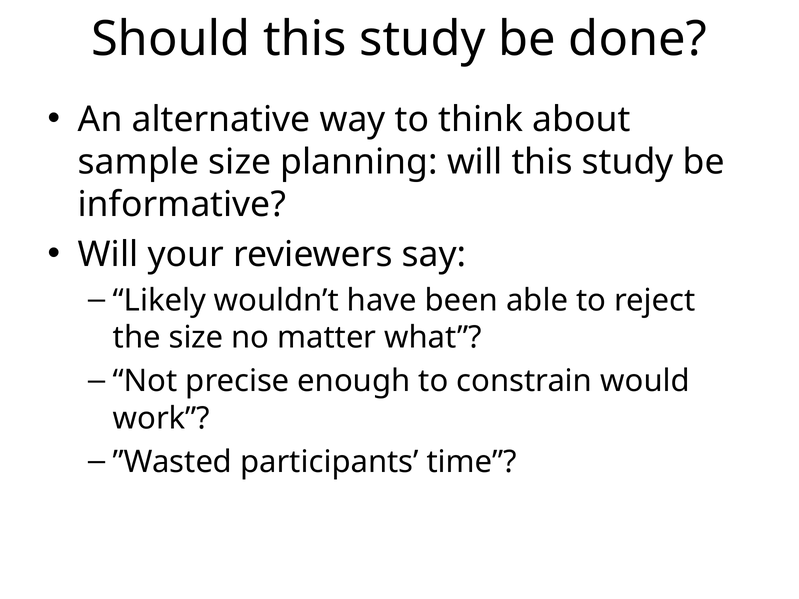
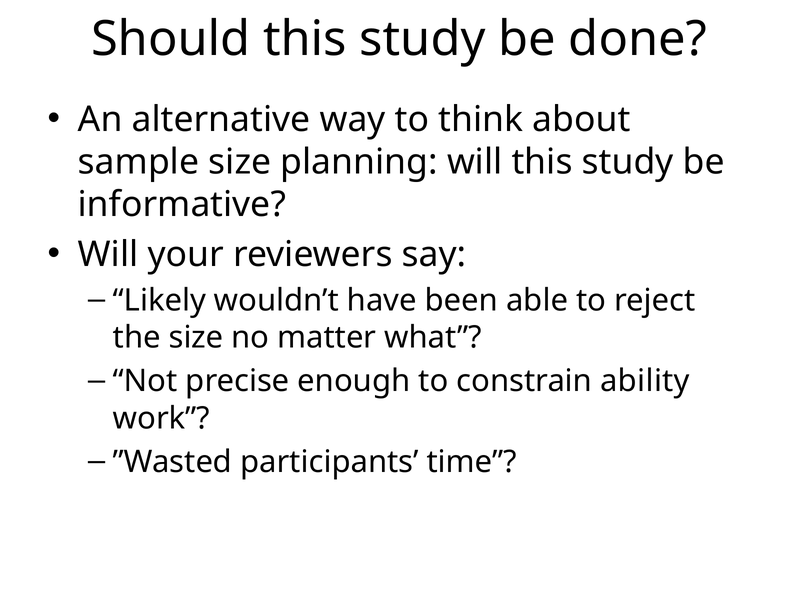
would: would -> ability
